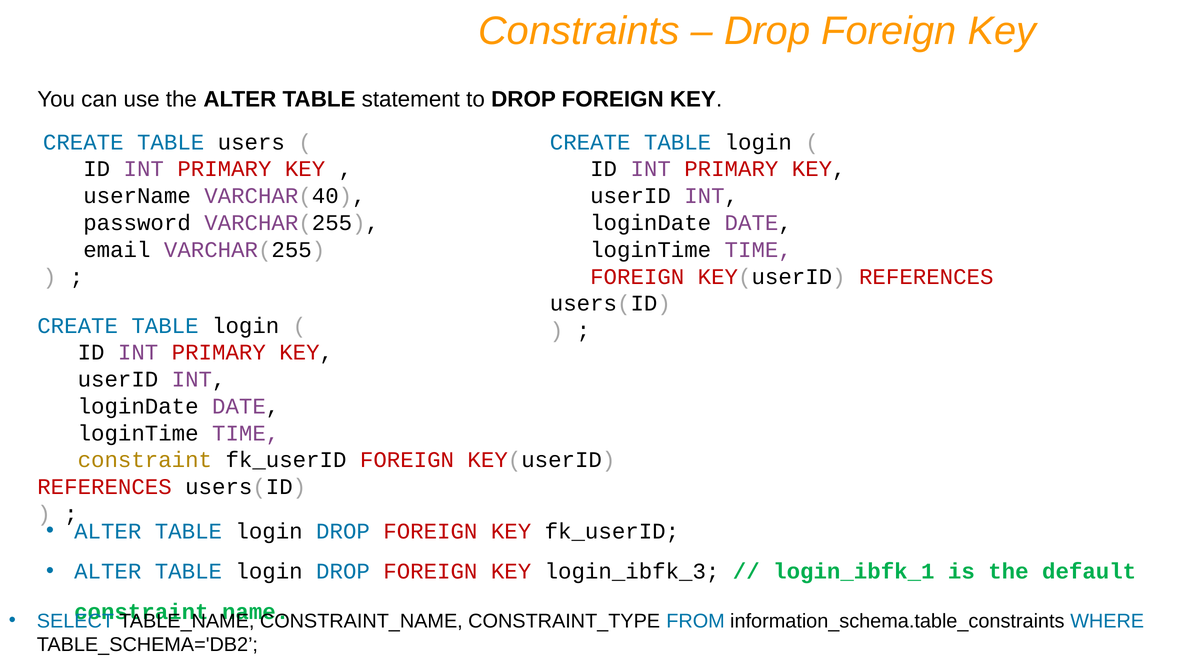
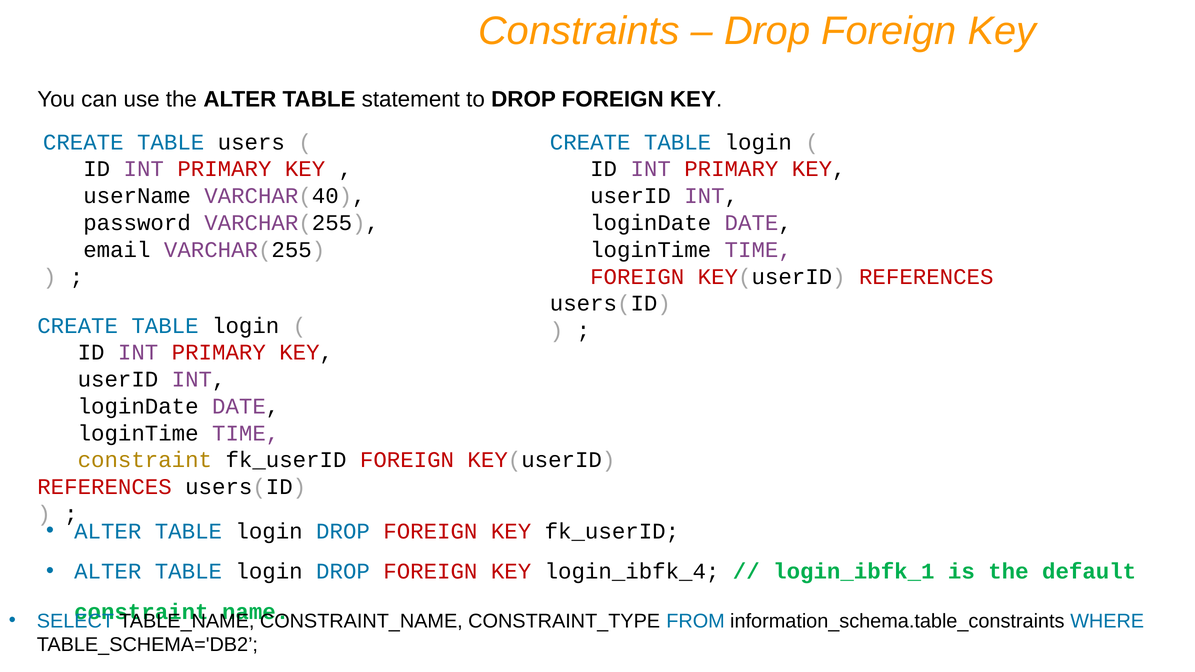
login_ibfk_3: login_ibfk_3 -> login_ibfk_4
